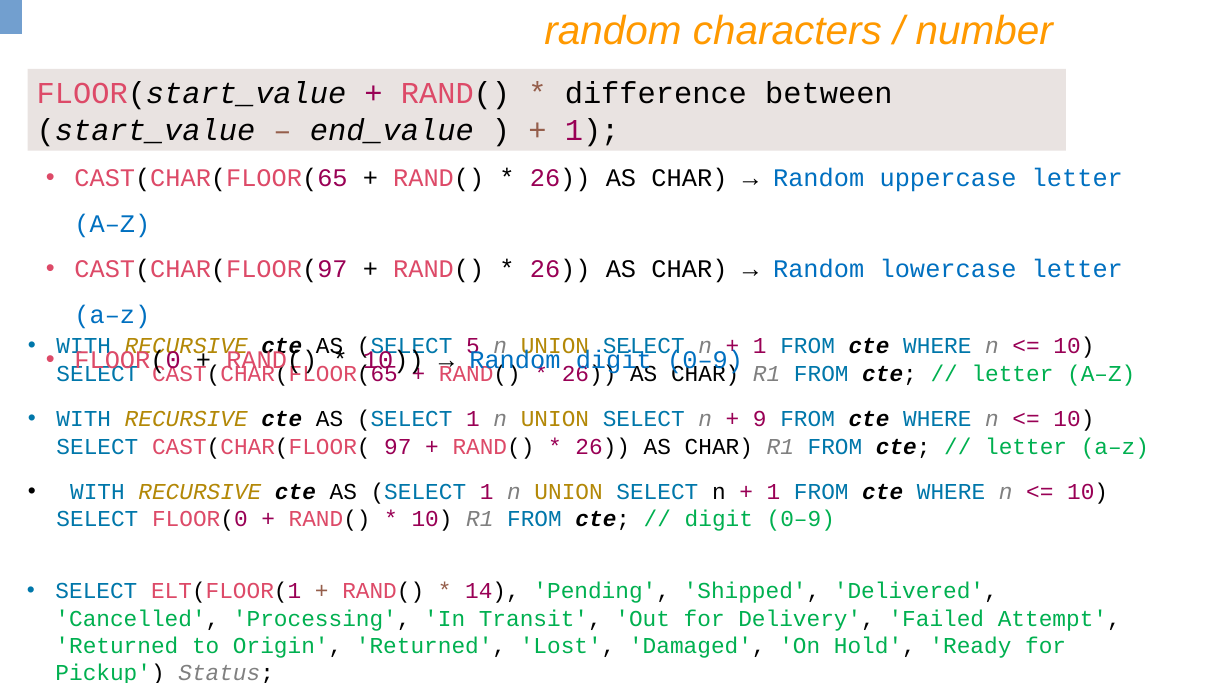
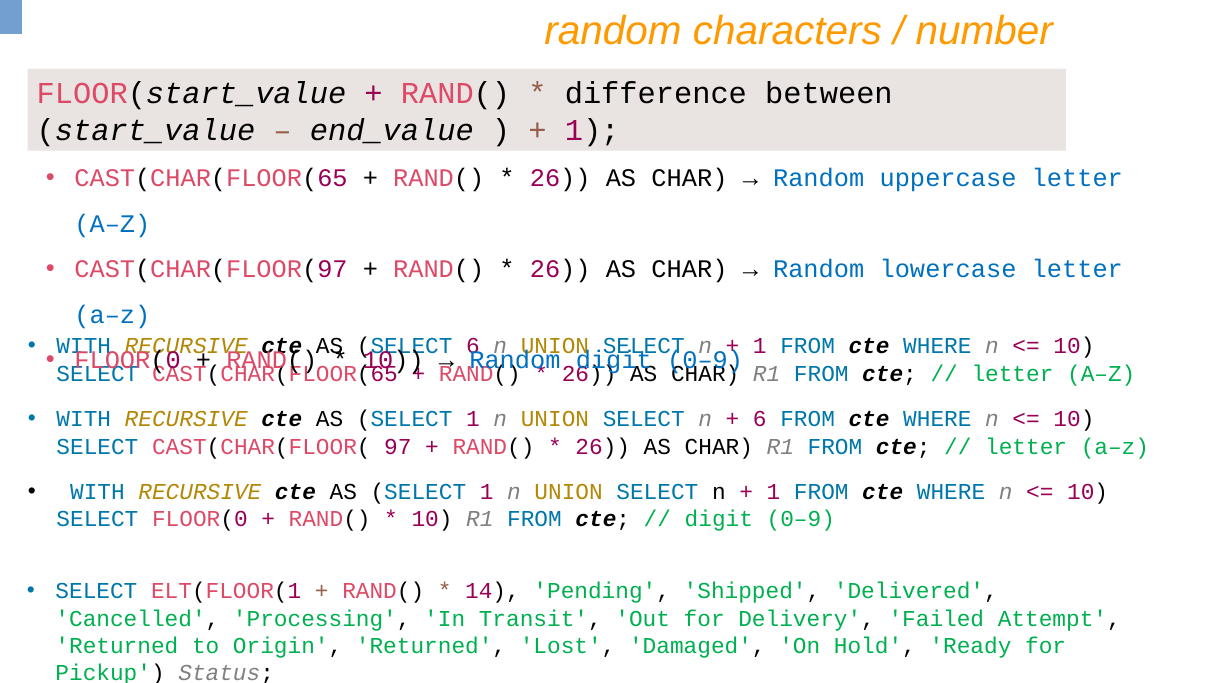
5 at (473, 346): 5 -> 6
9 at (760, 419): 9 -> 6
